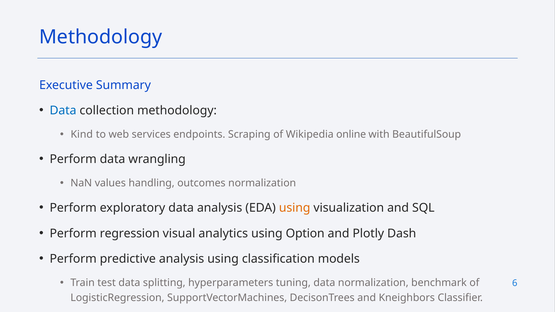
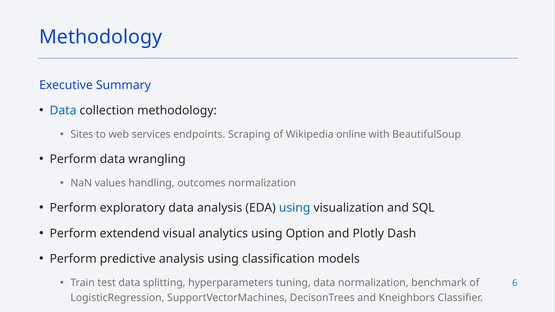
Kind: Kind -> Sites
using at (295, 208) colour: orange -> blue
regression: regression -> extendend
